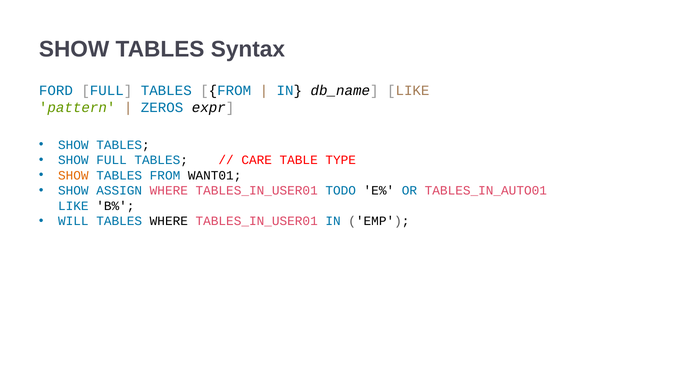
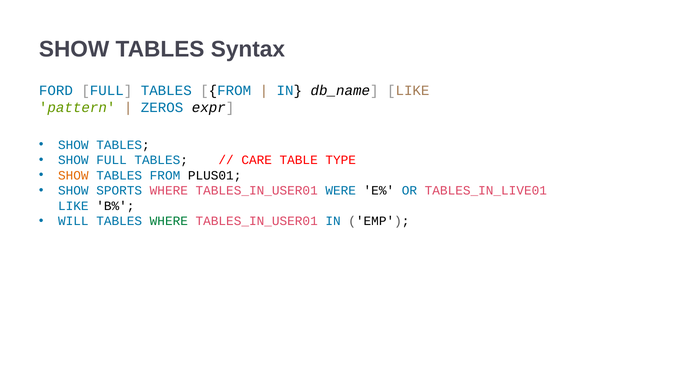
WANT01: WANT01 -> PLUS01
ASSIGN: ASSIGN -> SPORTS
TODO: TODO -> WERE
TABLES_IN_AUTO01: TABLES_IN_AUTO01 -> TABLES_IN_LIVE01
WHERE at (169, 221) colour: black -> green
